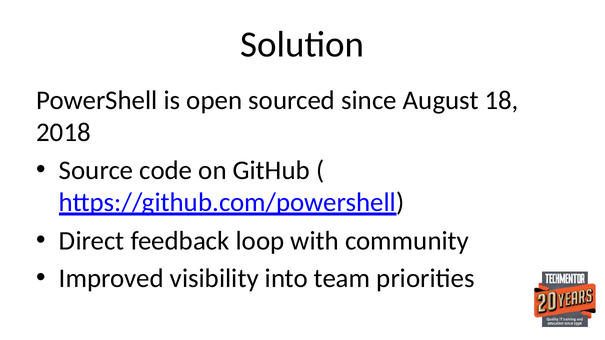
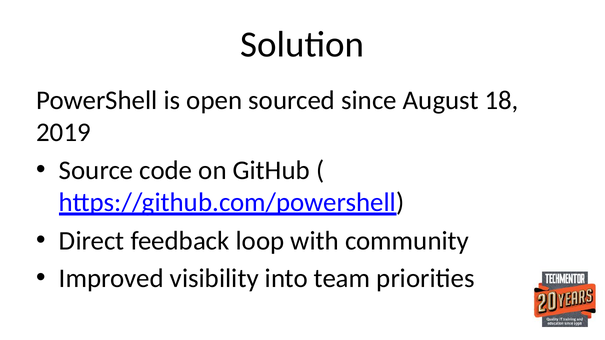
2018: 2018 -> 2019
